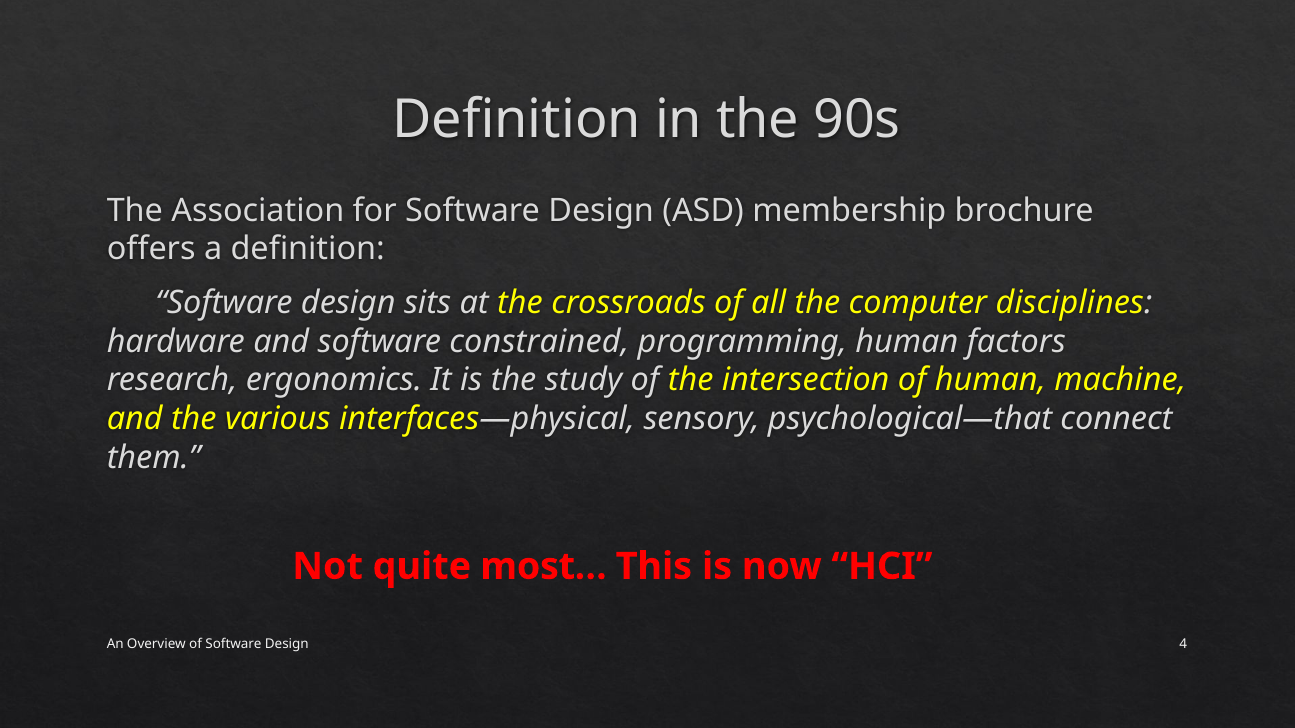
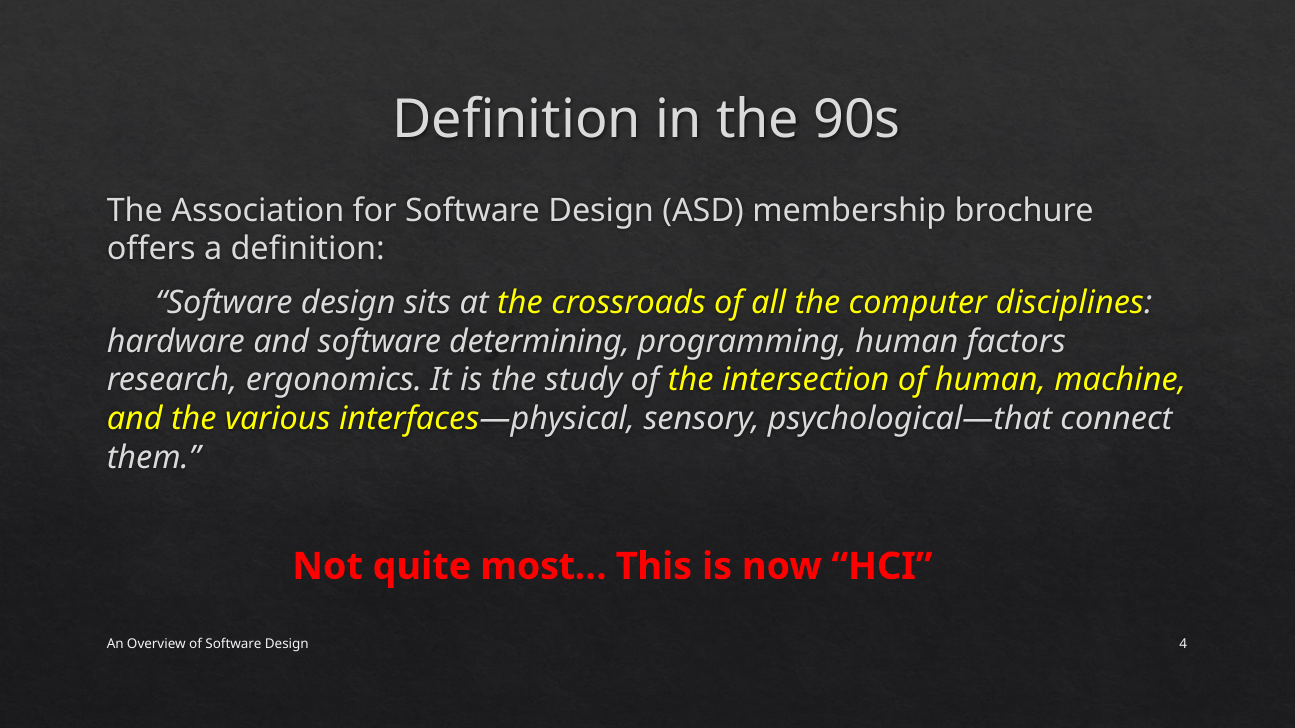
constrained: constrained -> determining
